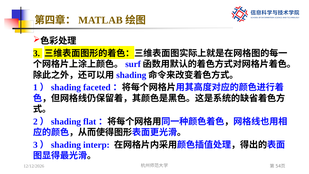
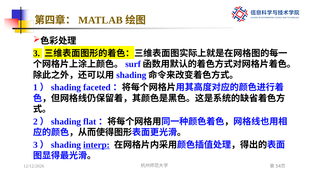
interp underline: none -> present
